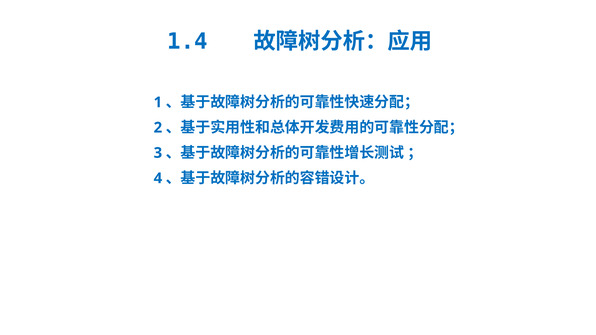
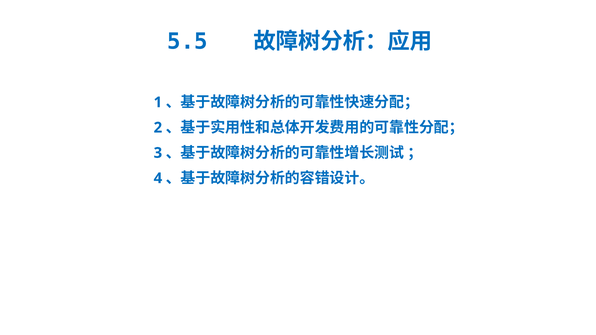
1.4: 1.4 -> 5.5
